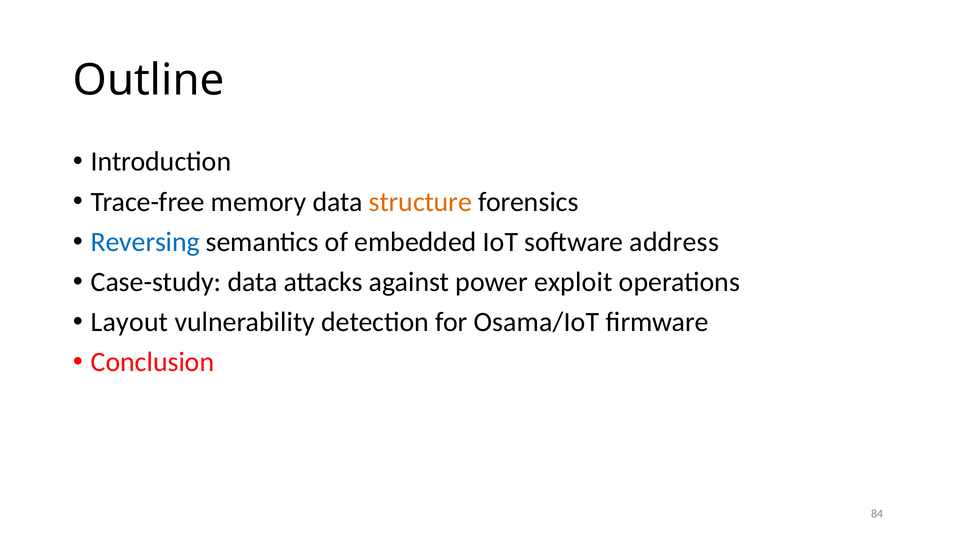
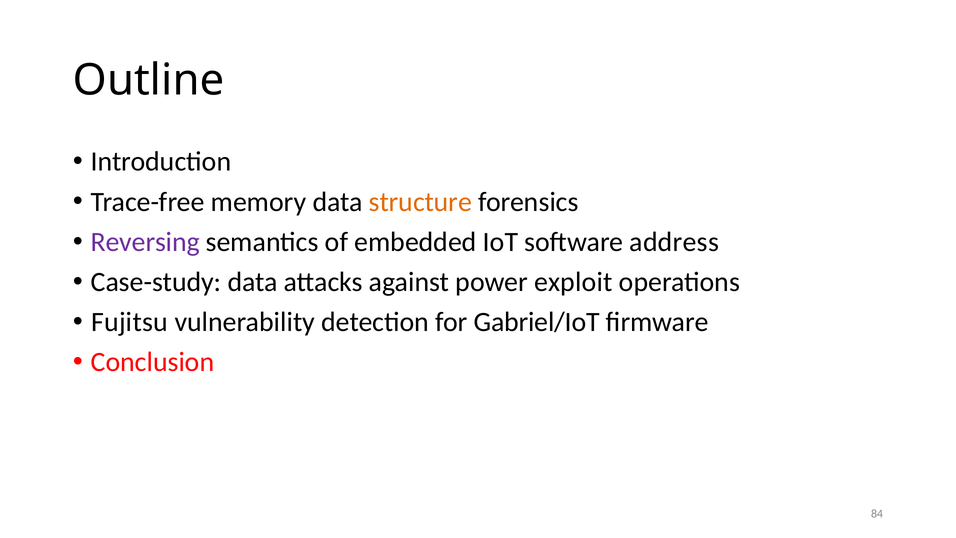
Reversing colour: blue -> purple
Layout: Layout -> Fujitsu
Osama/IoT: Osama/IoT -> Gabriel/IoT
